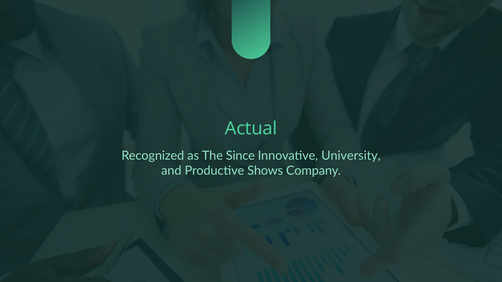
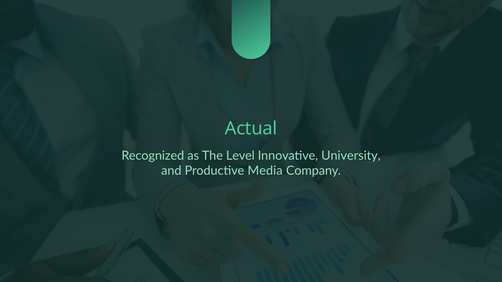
Since: Since -> Level
Shows: Shows -> Media
